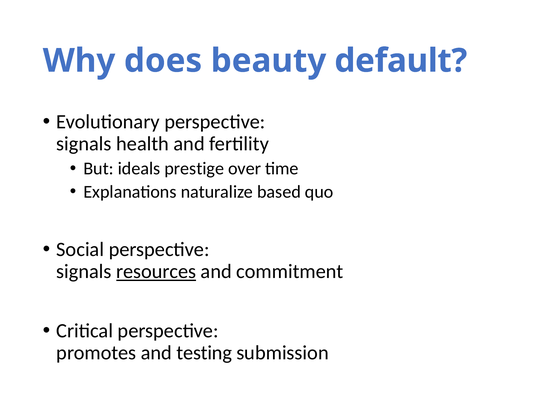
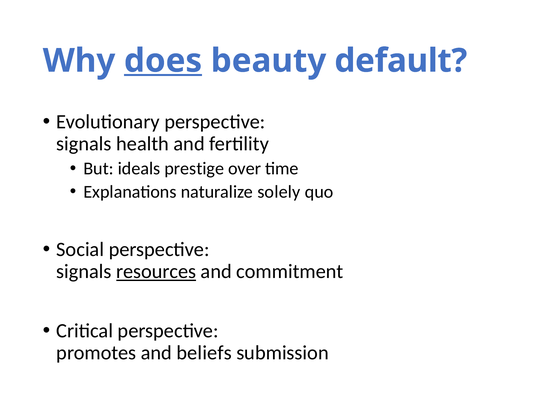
does underline: none -> present
based: based -> solely
testing: testing -> beliefs
